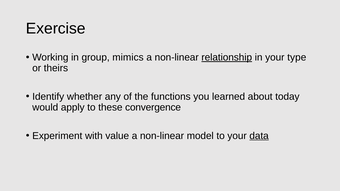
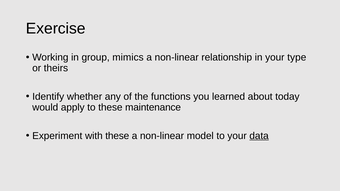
relationship underline: present -> none
convergence: convergence -> maintenance
with value: value -> these
